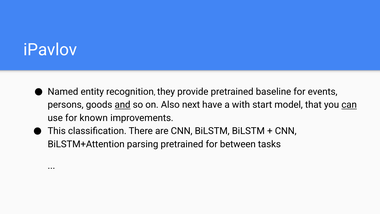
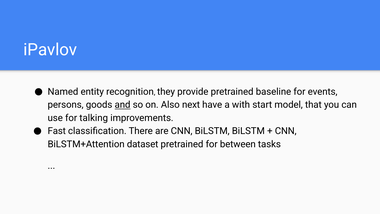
can underline: present -> none
known: known -> talking
This: This -> Fast
parsing: parsing -> dataset
